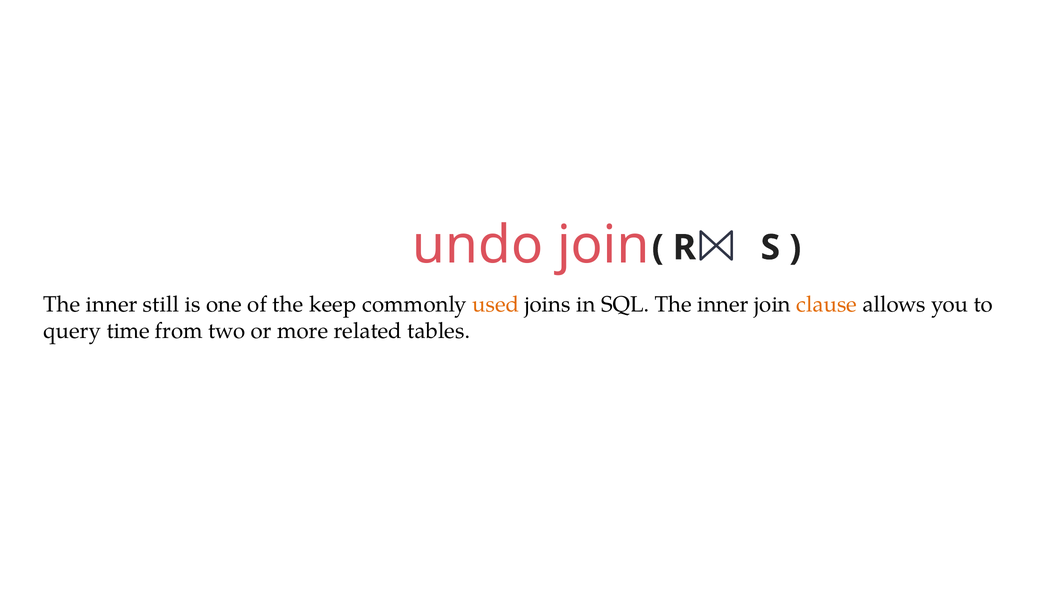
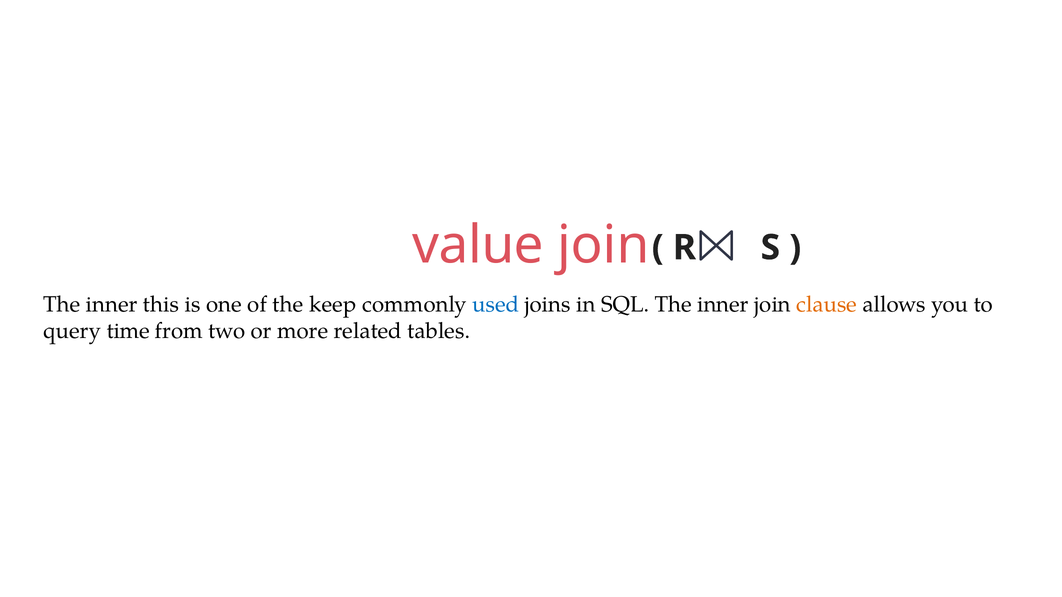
undo: undo -> value
still: still -> this
used colour: orange -> blue
